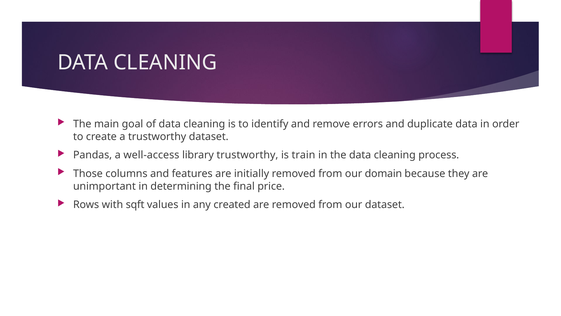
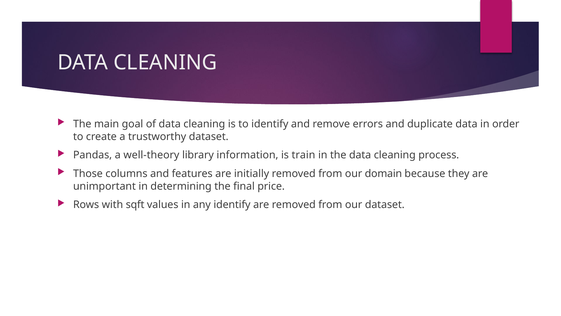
well-access: well-access -> well-theory
library trustworthy: trustworthy -> information
any created: created -> identify
